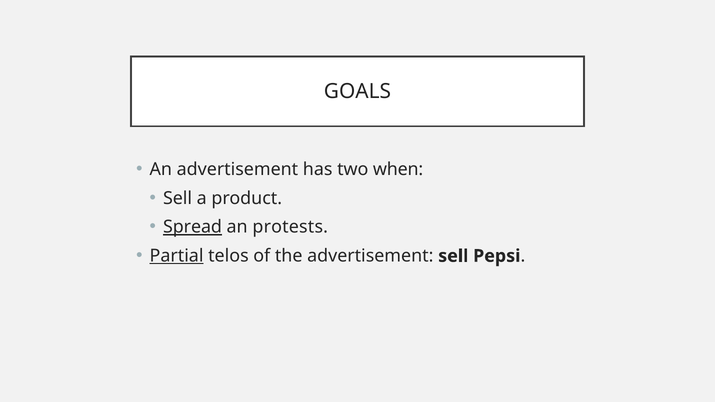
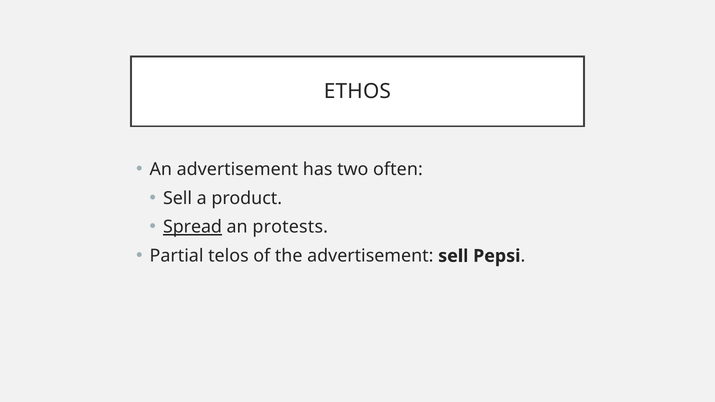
GOALS: GOALS -> ETHOS
when: when -> often
Partial underline: present -> none
